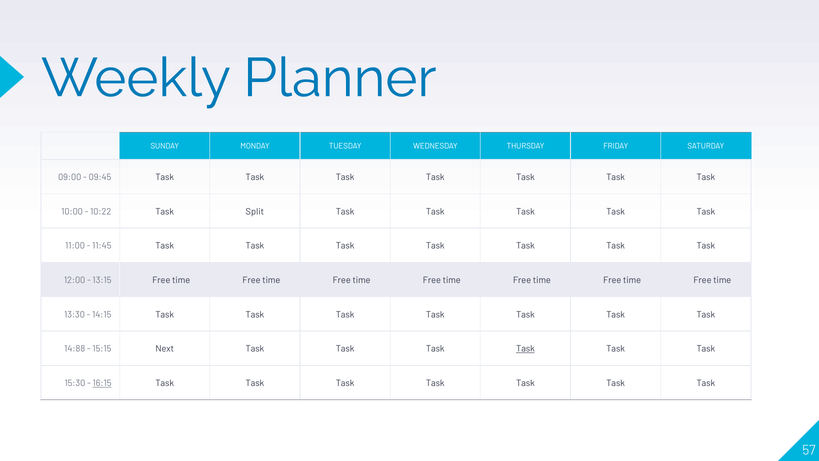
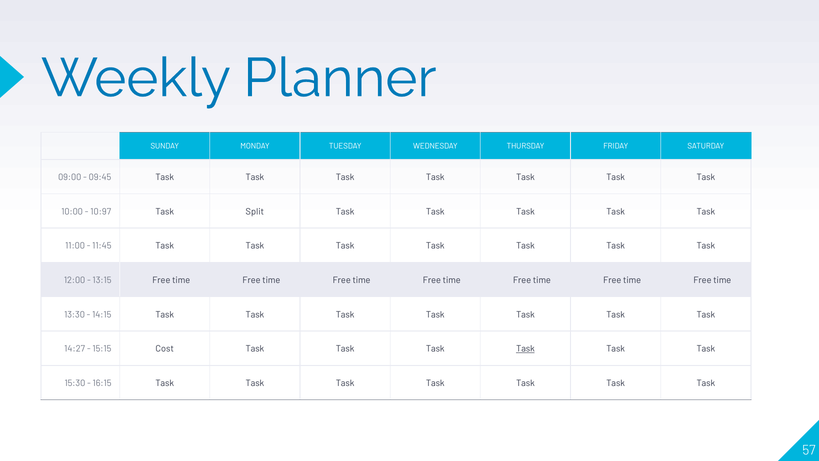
10:22: 10:22 -> 10:97
14:88: 14:88 -> 14:27
Next: Next -> Cost
16:15 underline: present -> none
